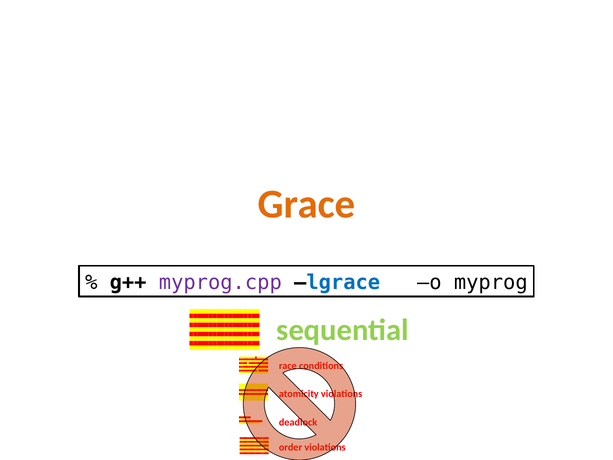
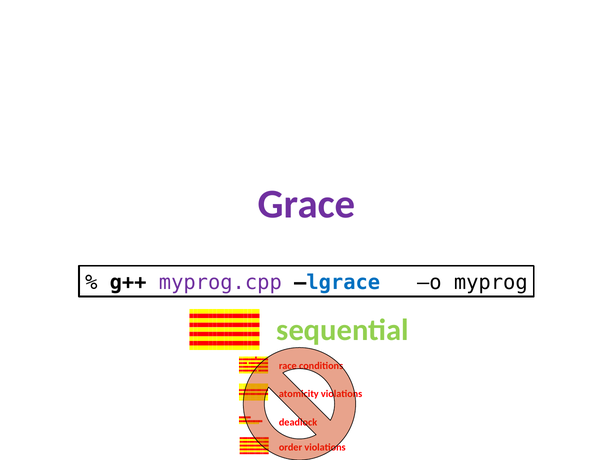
Grace colour: orange -> purple
